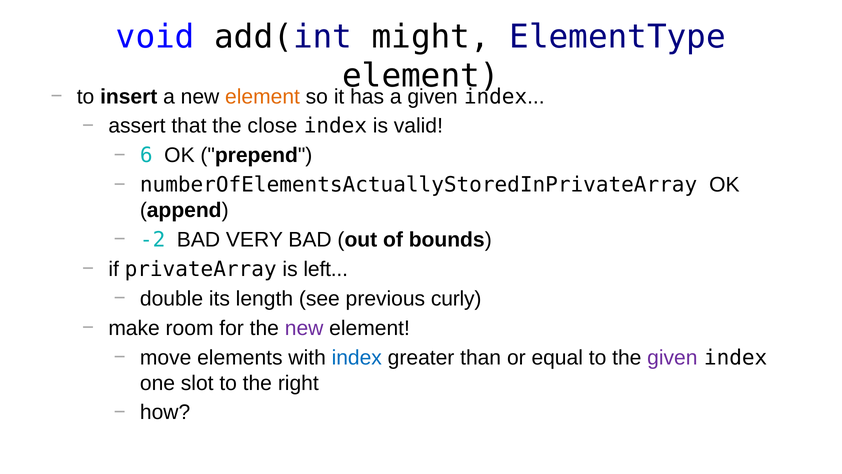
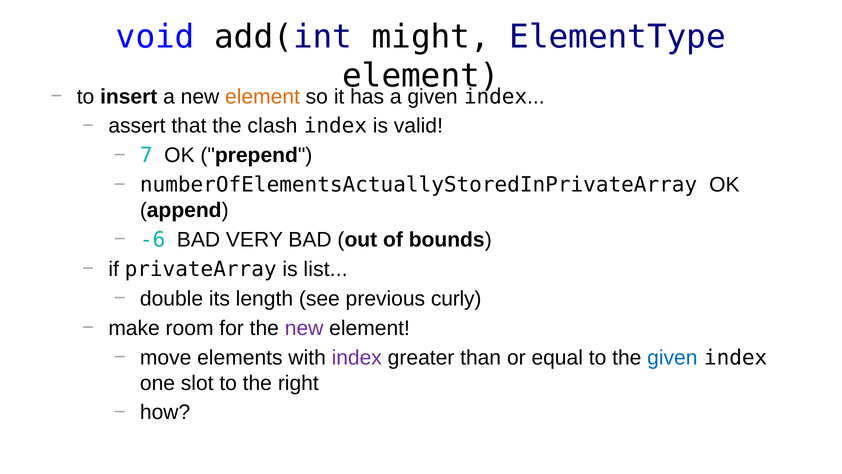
close: close -> clash
6: 6 -> 7
-2: -2 -> -6
left: left -> list
index at (357, 358) colour: blue -> purple
given at (672, 358) colour: purple -> blue
